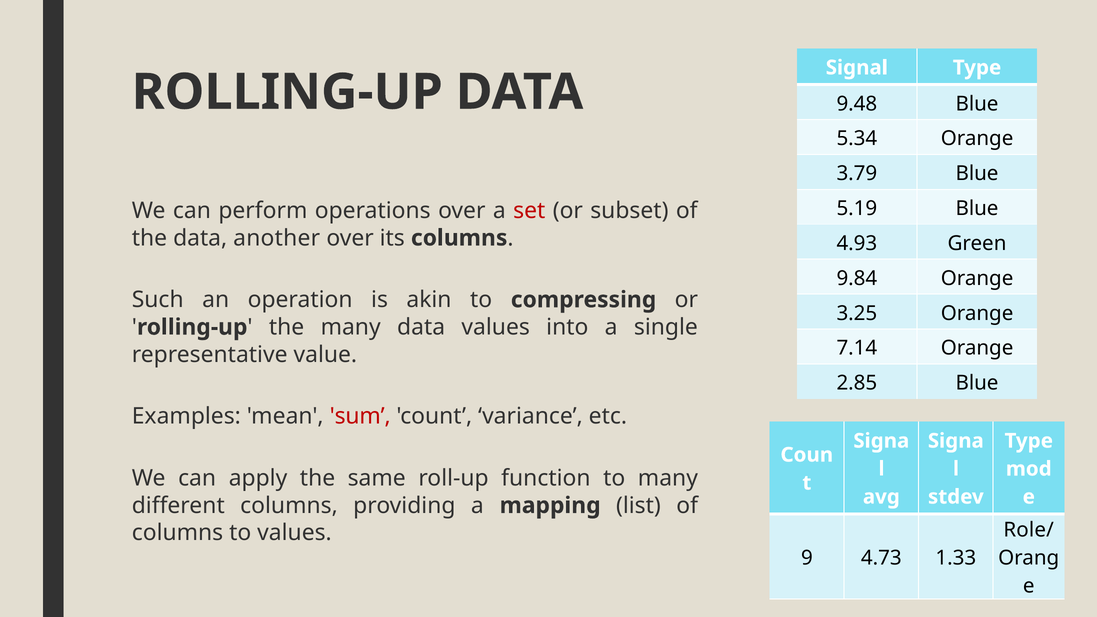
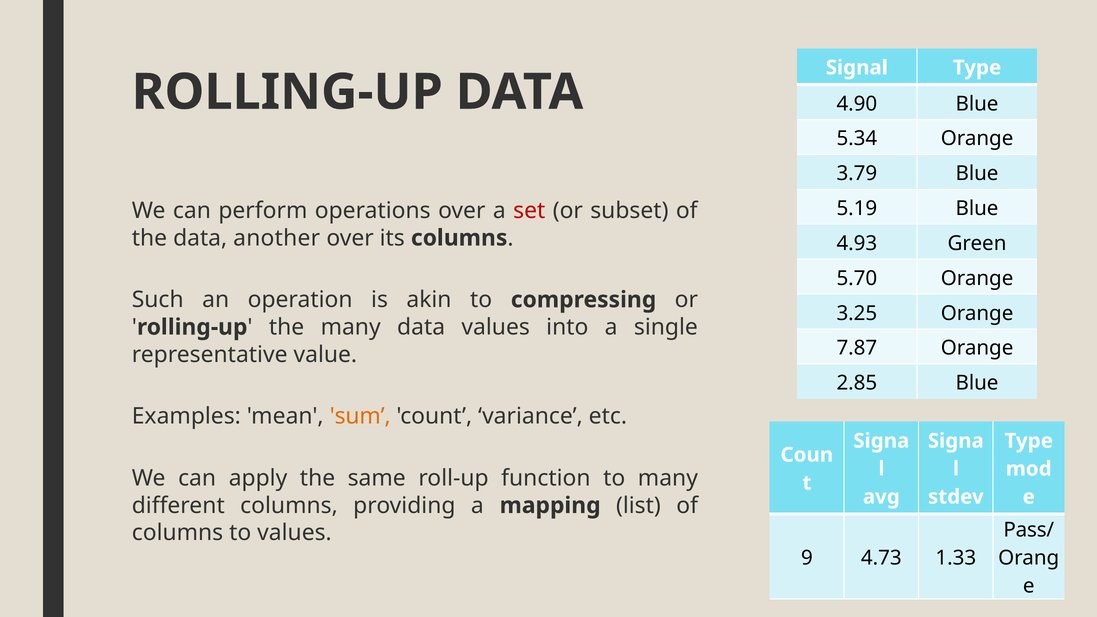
9.48: 9.48 -> 4.90
9.84: 9.84 -> 5.70
7.14: 7.14 -> 7.87
sum colour: red -> orange
Role/: Role/ -> Pass/
